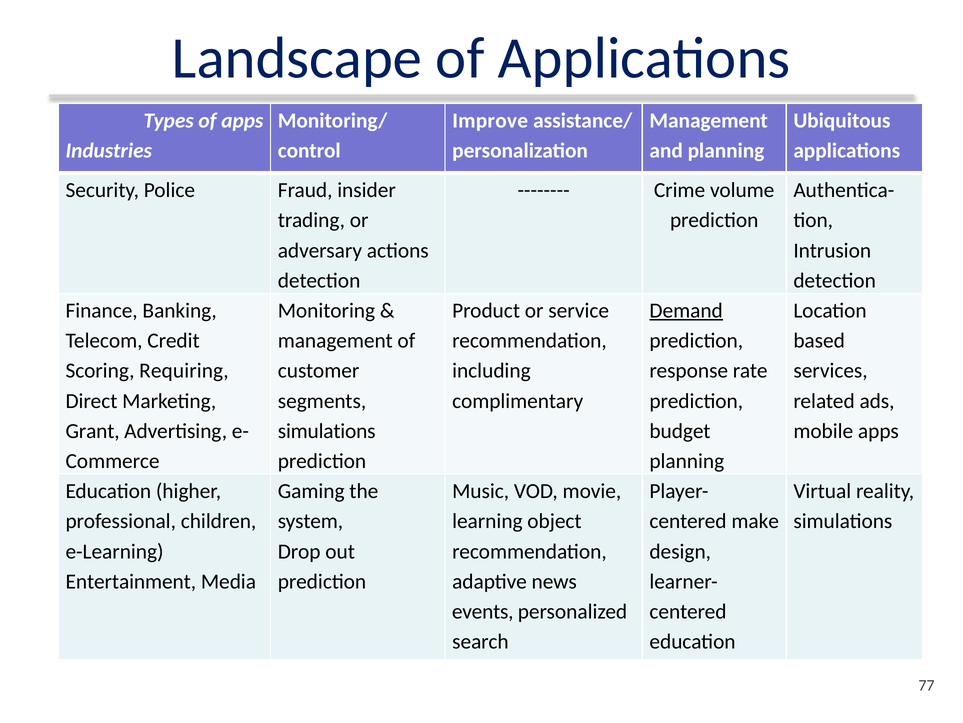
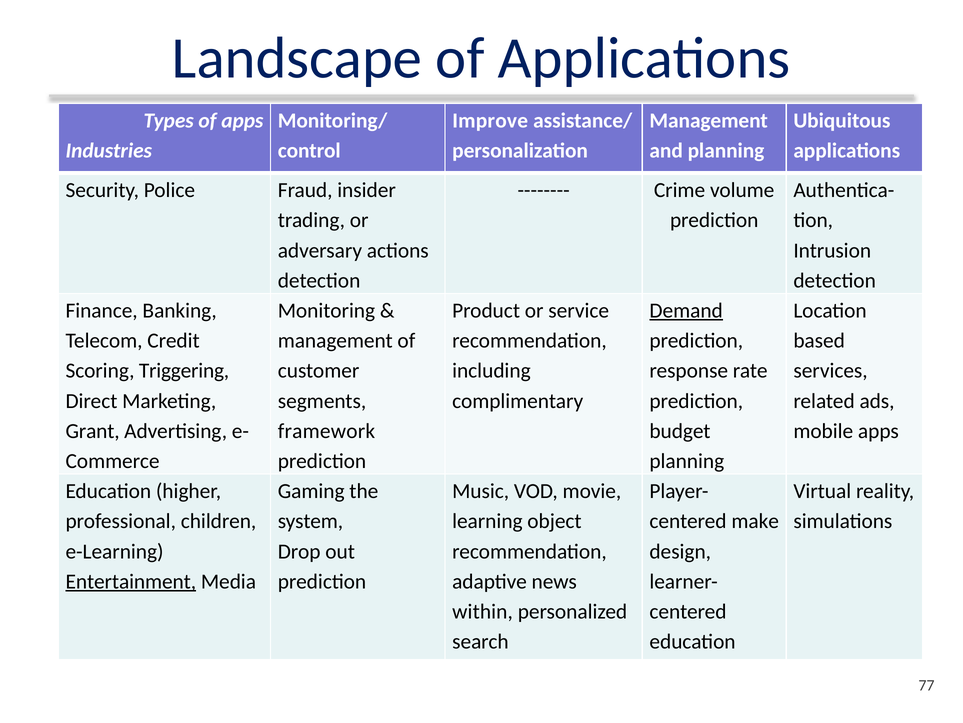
Requiring: Requiring -> Triggering
simulations at (327, 431): simulations -> framework
Entertainment underline: none -> present
events: events -> within
